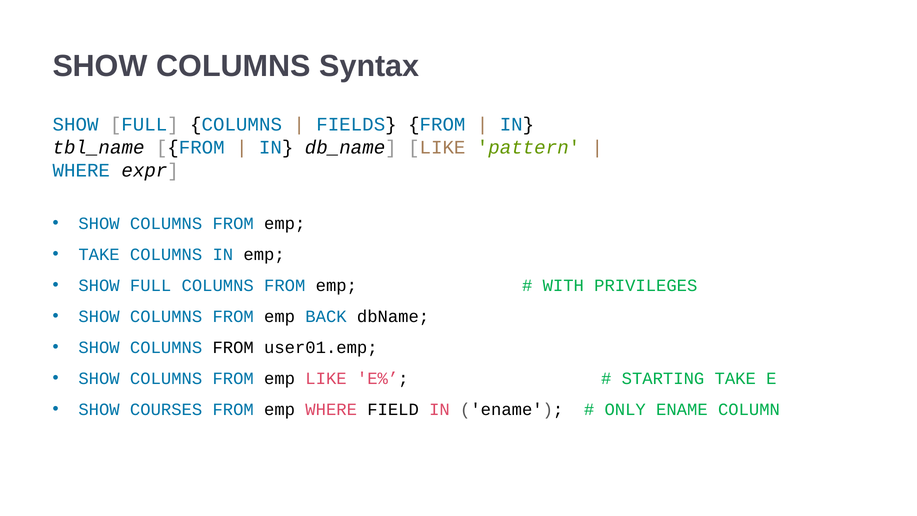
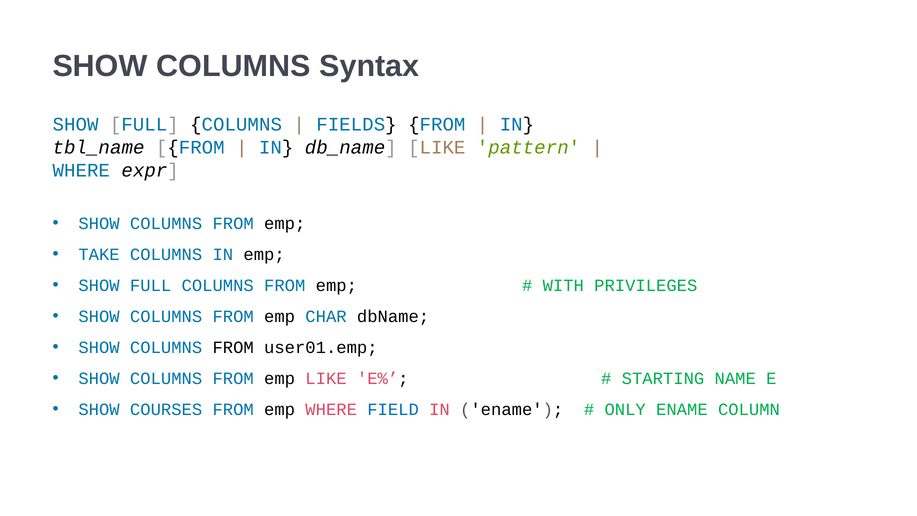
BACK: BACK -> CHAR
STARTING TAKE: TAKE -> NAME
FIELD colour: black -> blue
